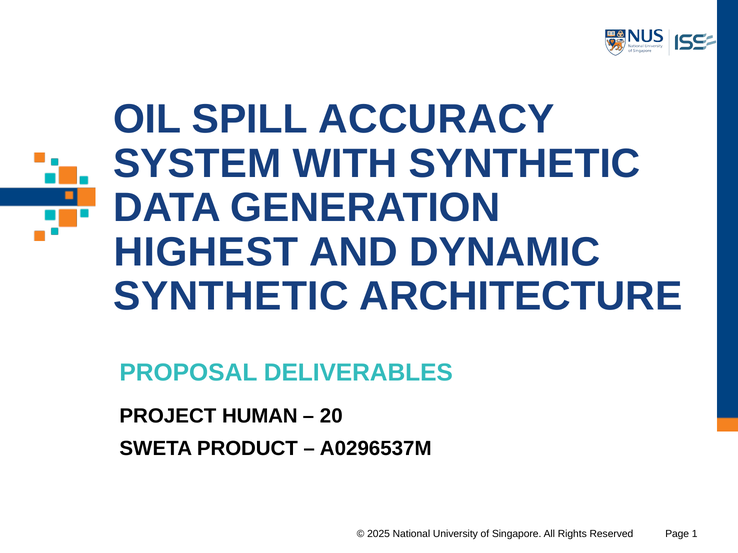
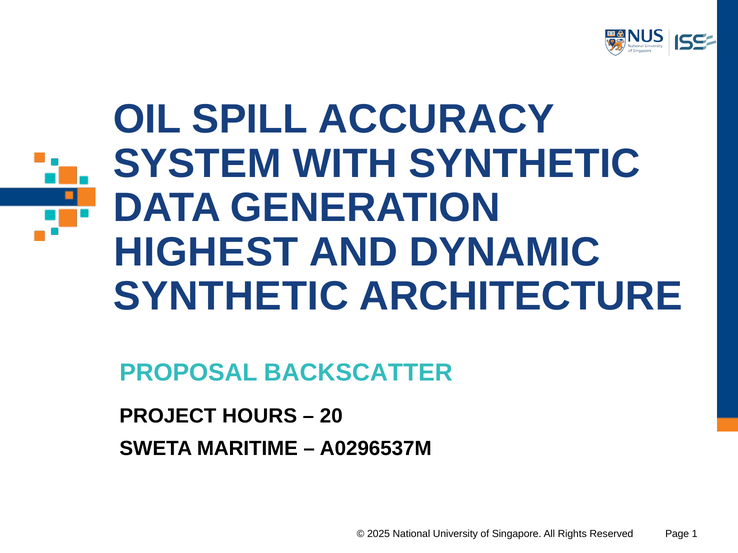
DELIVERABLES: DELIVERABLES -> BACKSCATTER
HUMAN: HUMAN -> HOURS
PRODUCT: PRODUCT -> MARITIME
